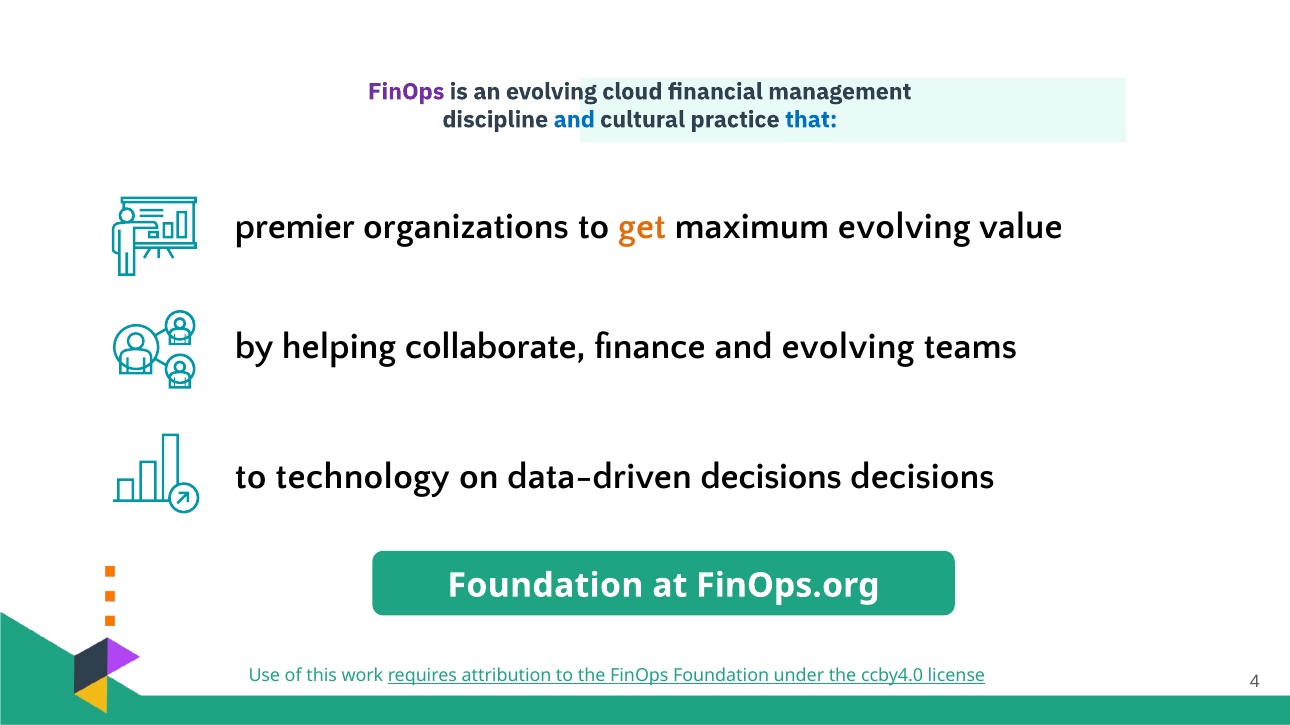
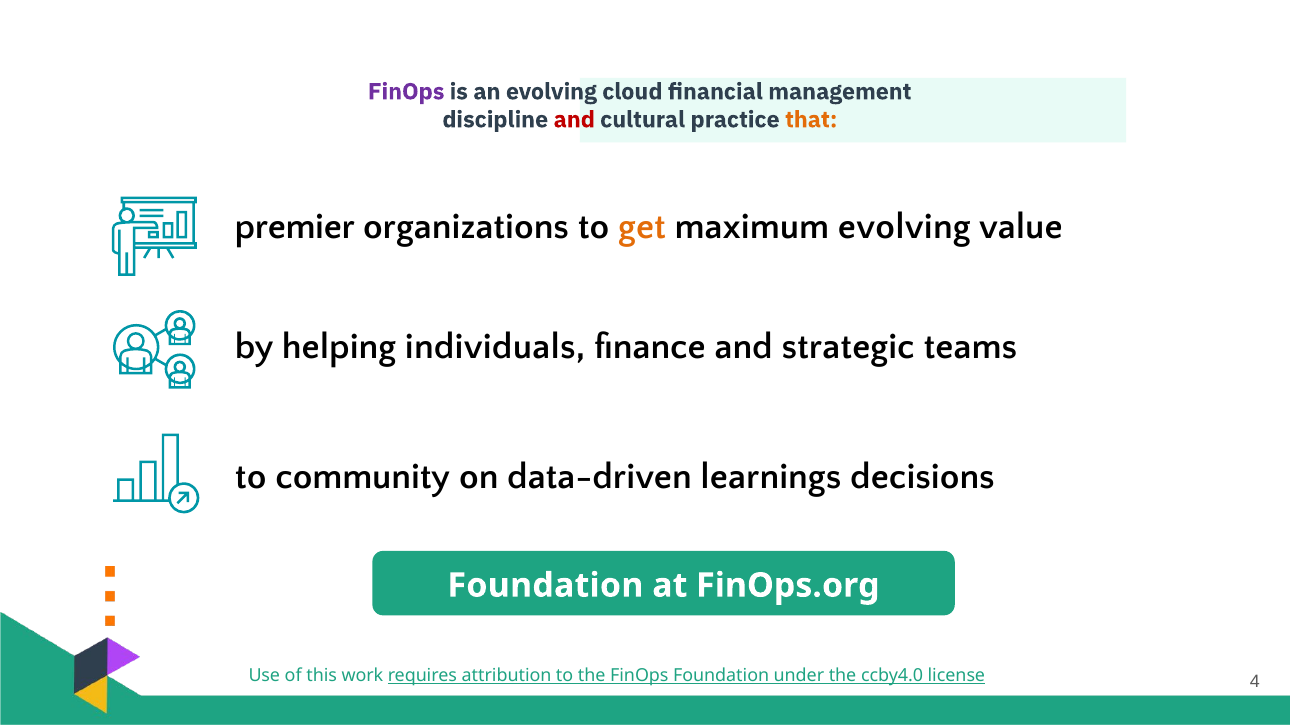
and at (574, 120) colour: blue -> red
that colour: blue -> orange
collaborate: collaborate -> individuals
and evolving: evolving -> strategic
technology: technology -> community
data-driven decisions: decisions -> learnings
